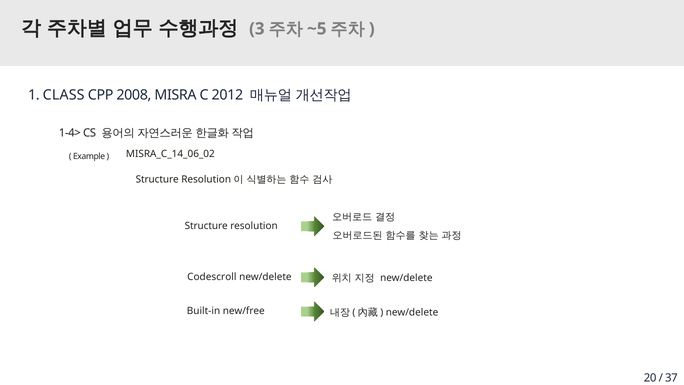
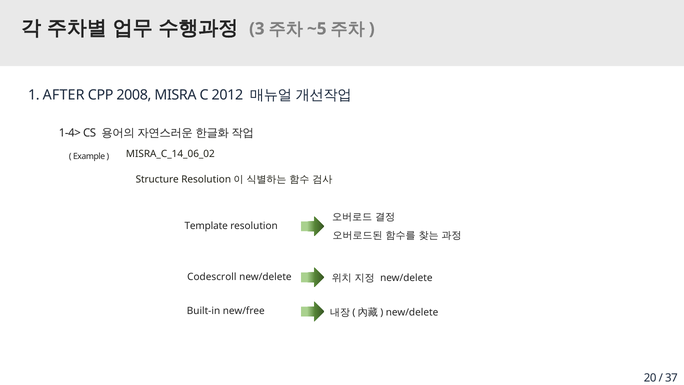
CLASS: CLASS -> AFTER
Structure at (206, 226): Structure -> Template
